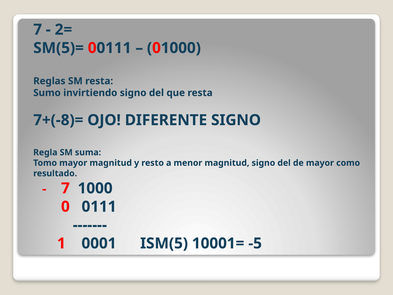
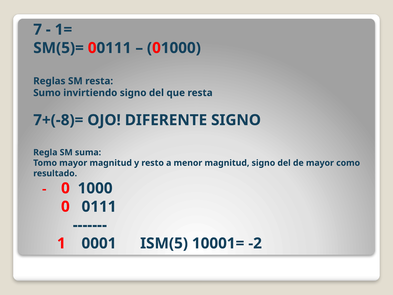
2=: 2= -> 1=
7 at (65, 188): 7 -> 0
-5: -5 -> -2
